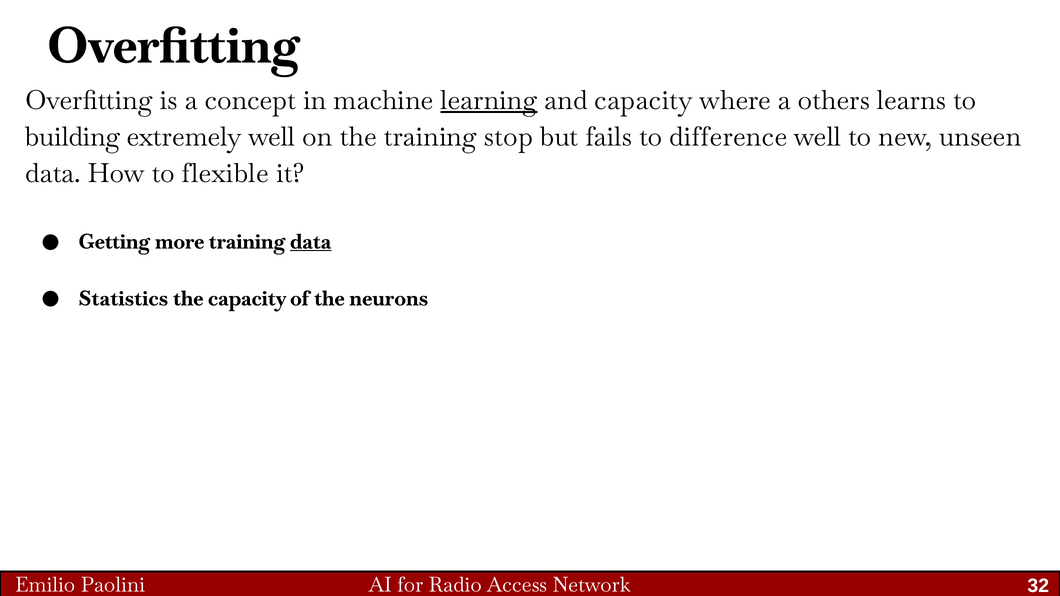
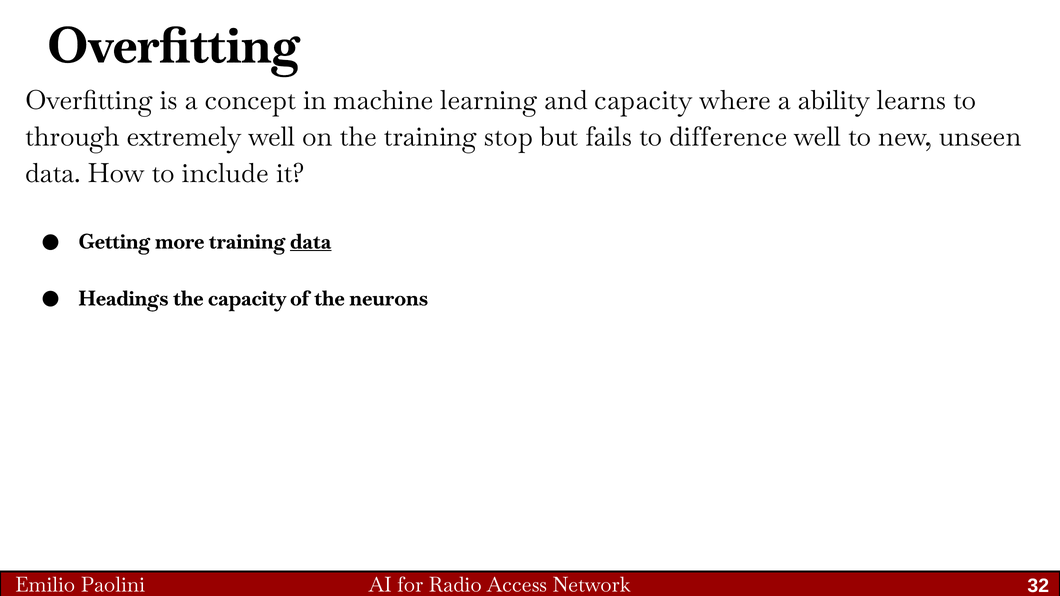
learning underline: present -> none
others: others -> ability
building: building -> through
flexible: flexible -> include
Statistics: Statistics -> Headings
